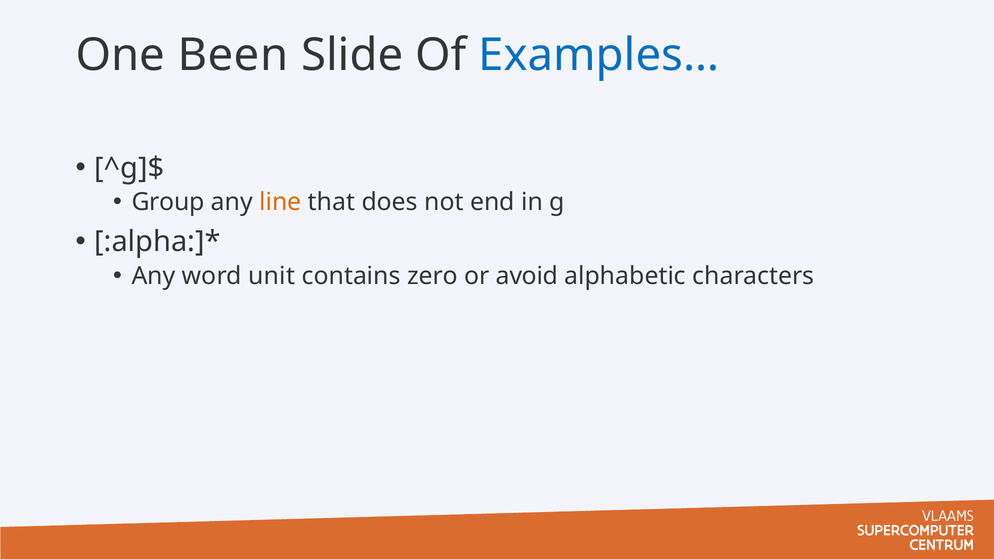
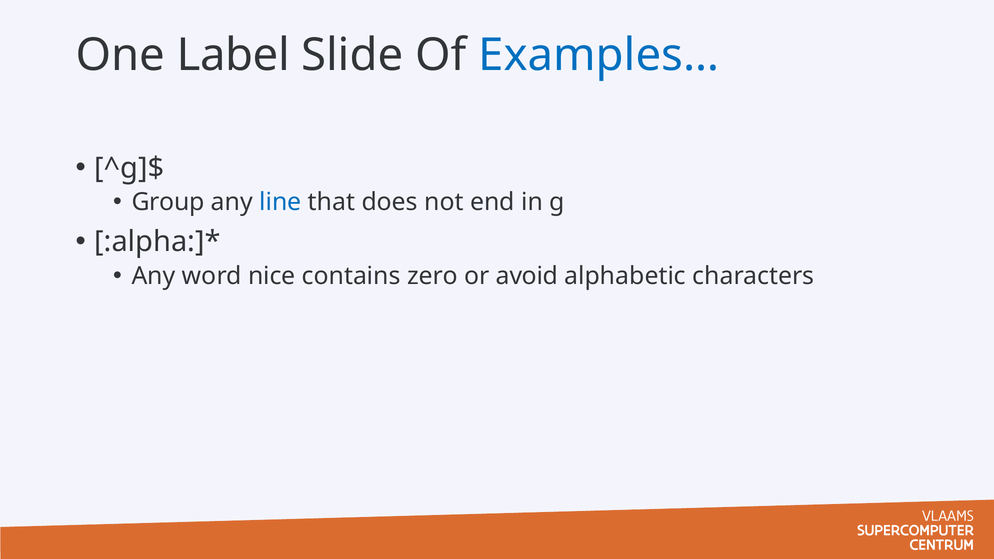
Been: Been -> Label
line colour: orange -> blue
unit: unit -> nice
